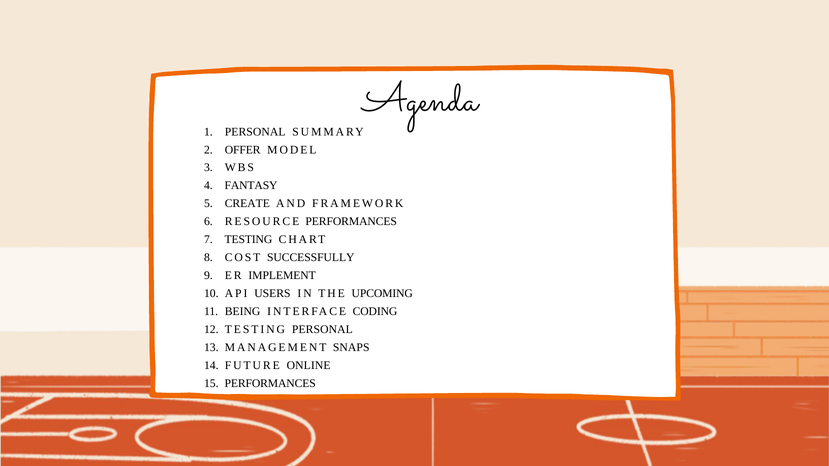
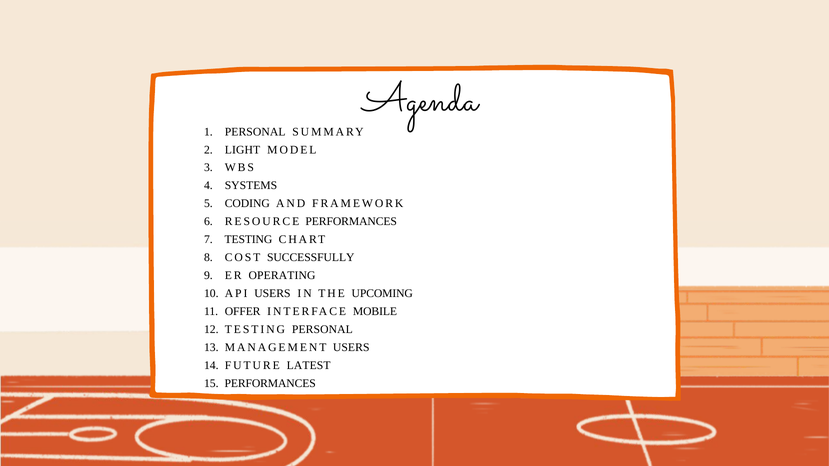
OFFER: OFFER -> LIGHT
FANTASY: FANTASY -> SYSTEMS
CREATE: CREATE -> CODING
IMPLEMENT: IMPLEMENT -> OPERATING
BEING: BEING -> OFFER
CODING: CODING -> MOBILE
MANAGEMENT SNAPS: SNAPS -> USERS
ONLINE: ONLINE -> LATEST
